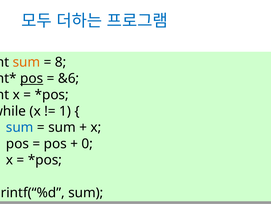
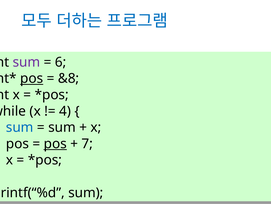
sum at (26, 62) colour: orange -> purple
8: 8 -> 6
&6: &6 -> &8
1: 1 -> 4
pos at (55, 143) underline: none -> present
0: 0 -> 7
